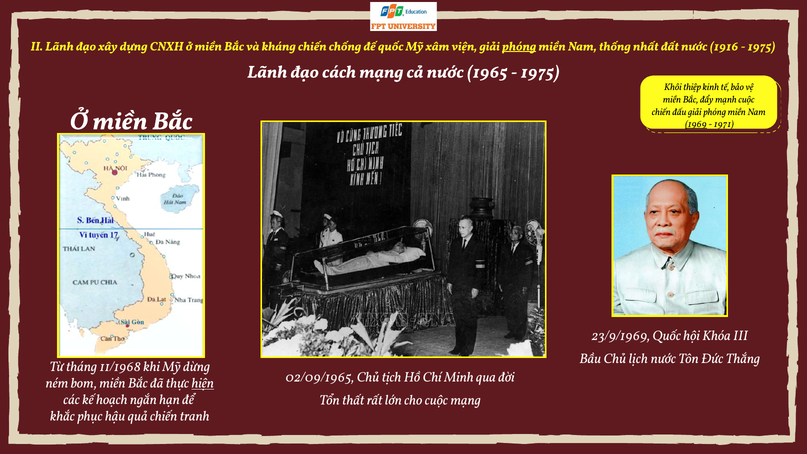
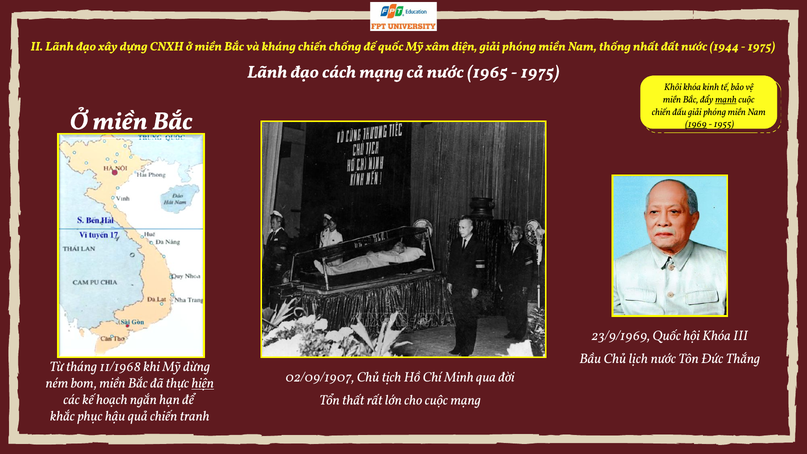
viện: viện -> diện
phóng at (519, 46) underline: present -> none
1916: 1916 -> 1944
Khôi thiệp: thiệp -> khóa
mạnh underline: none -> present
1971: 1971 -> 1955
02/09/1965: 02/09/1965 -> 02/09/1907
